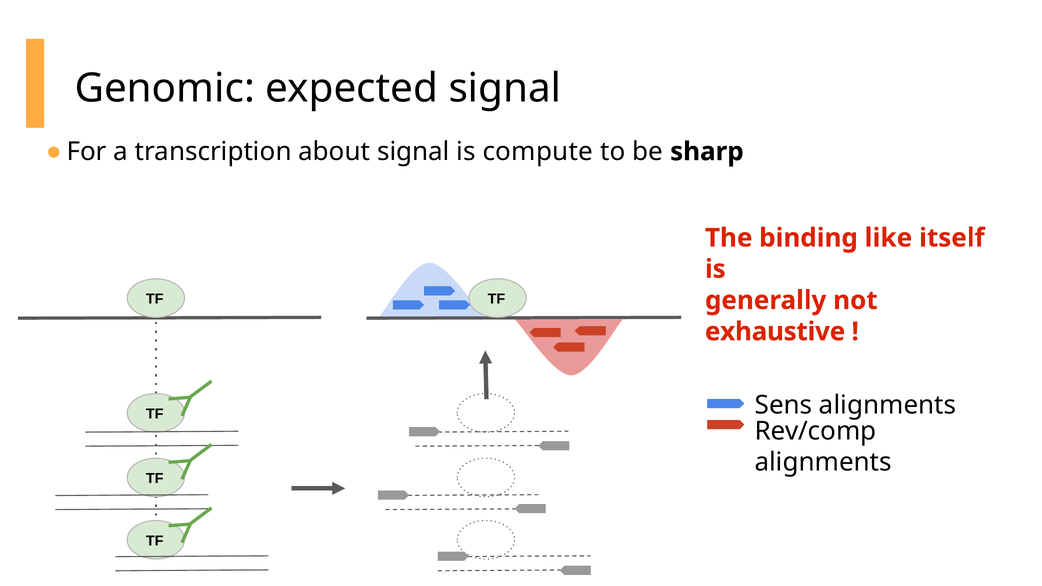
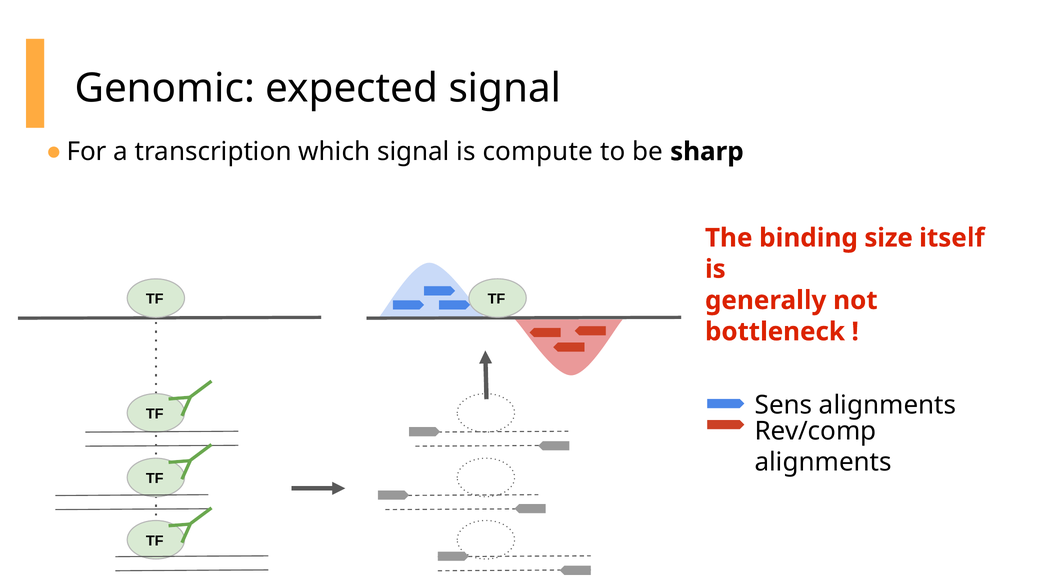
about: about -> which
like: like -> size
exhaustive: exhaustive -> bottleneck
